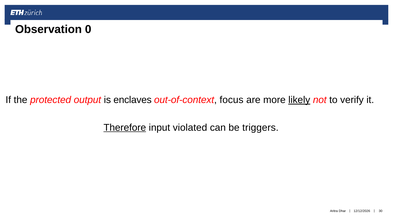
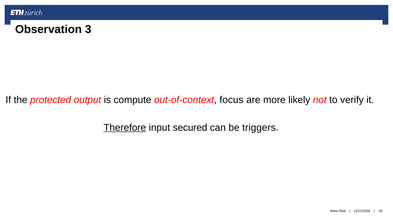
0: 0 -> 3
enclaves: enclaves -> compute
likely underline: present -> none
violated: violated -> secured
